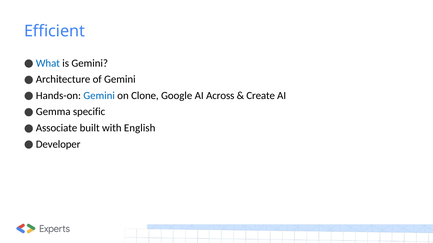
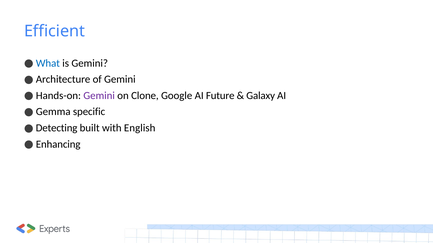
Gemini at (99, 96) colour: blue -> purple
Across: Across -> Future
Create: Create -> Galaxy
Associate: Associate -> Detecting
Developer: Developer -> Enhancing
